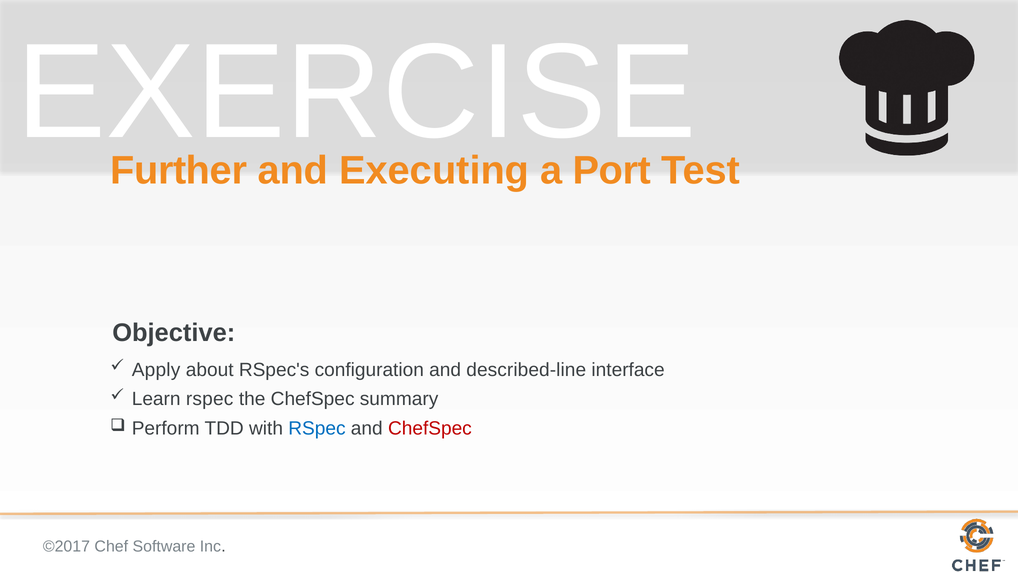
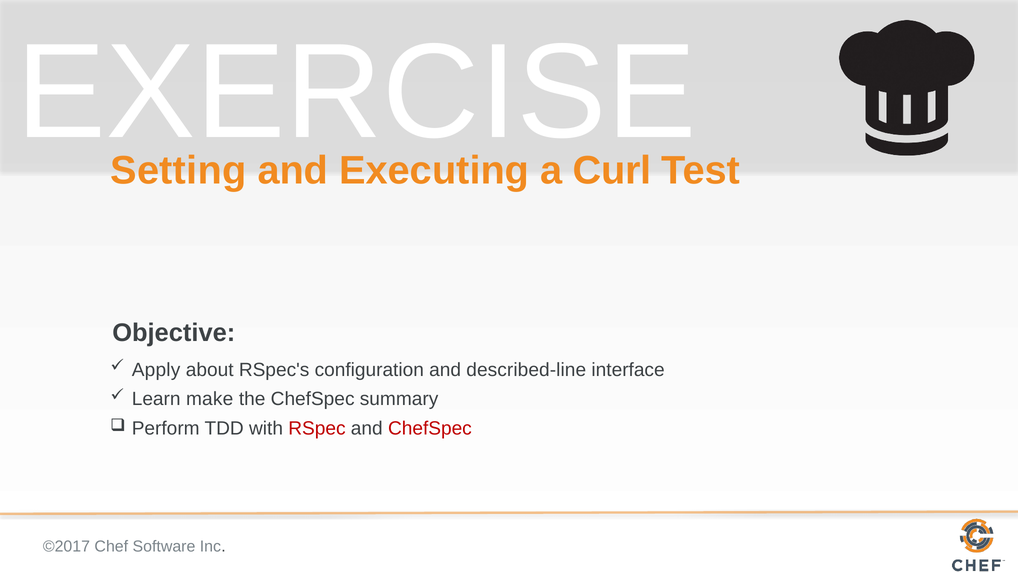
Further: Further -> Setting
Port: Port -> Curl
Learn rspec: rspec -> make
RSpec at (317, 428) colour: blue -> red
